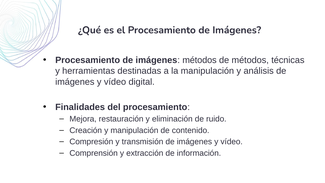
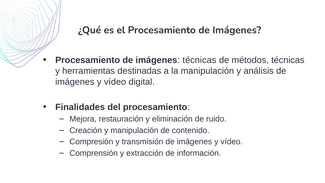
imágenes métodos: métodos -> técnicas
